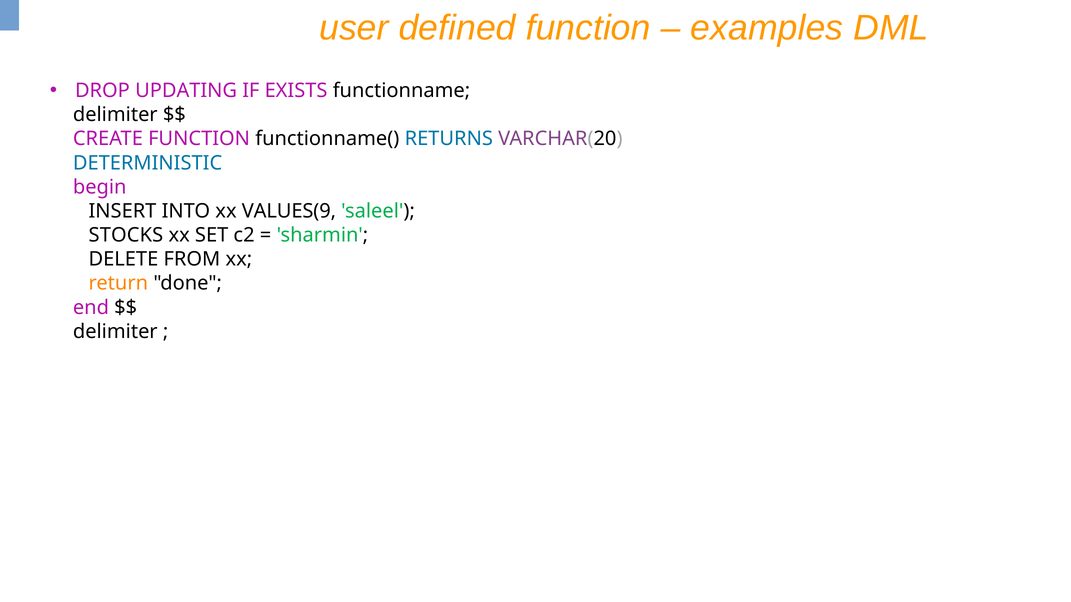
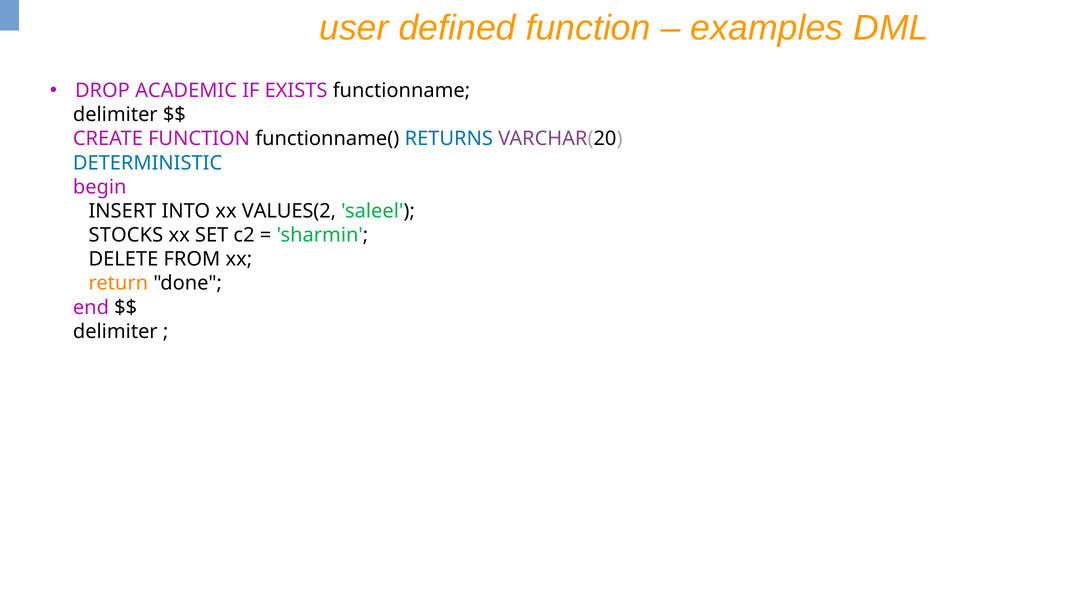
UPDATING: UPDATING -> ACADEMIC
VALUES(9: VALUES(9 -> VALUES(2
